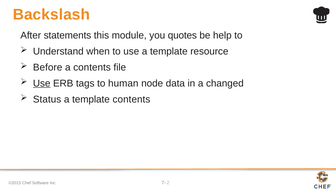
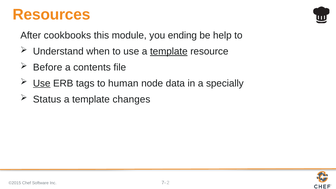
Backslash: Backslash -> Resources
statements: statements -> cookbooks
quotes: quotes -> ending
template at (169, 51) underline: none -> present
changed: changed -> specially
template contents: contents -> changes
